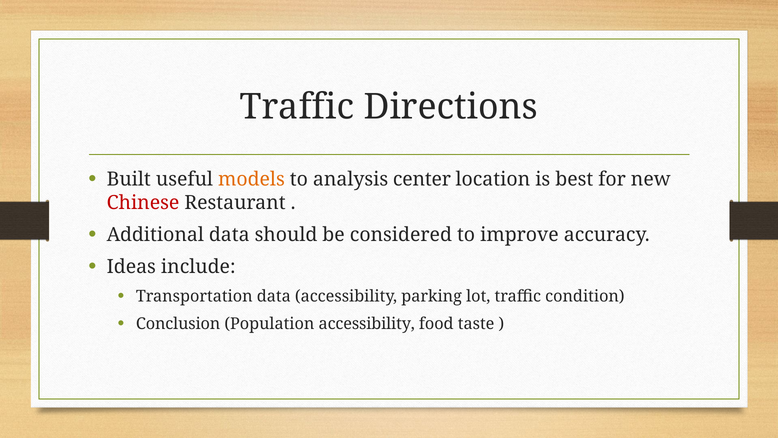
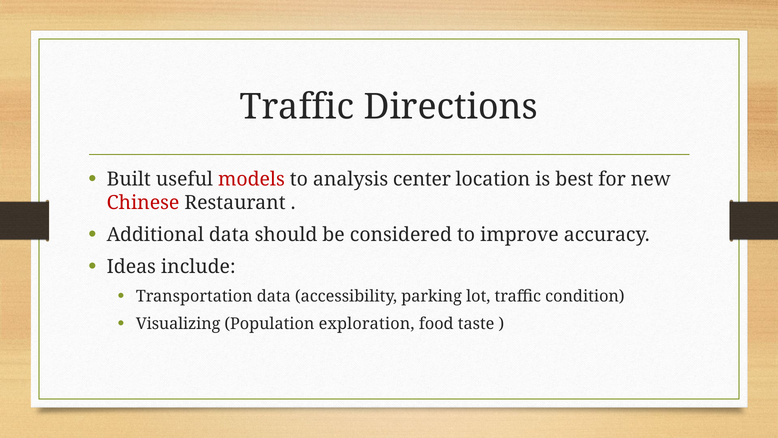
models colour: orange -> red
Conclusion: Conclusion -> Visualizing
Population accessibility: accessibility -> exploration
